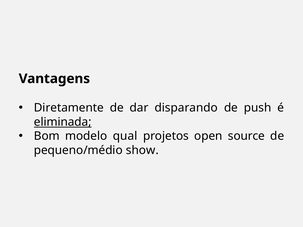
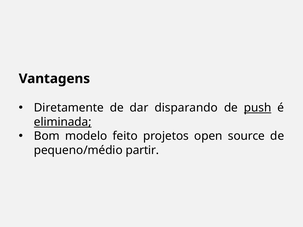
push underline: none -> present
qual: qual -> feito
show: show -> partir
